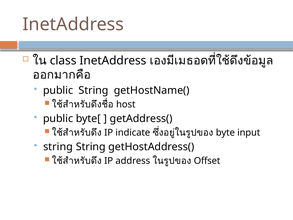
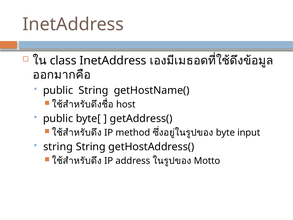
indicate: indicate -> method
Offset: Offset -> Motto
